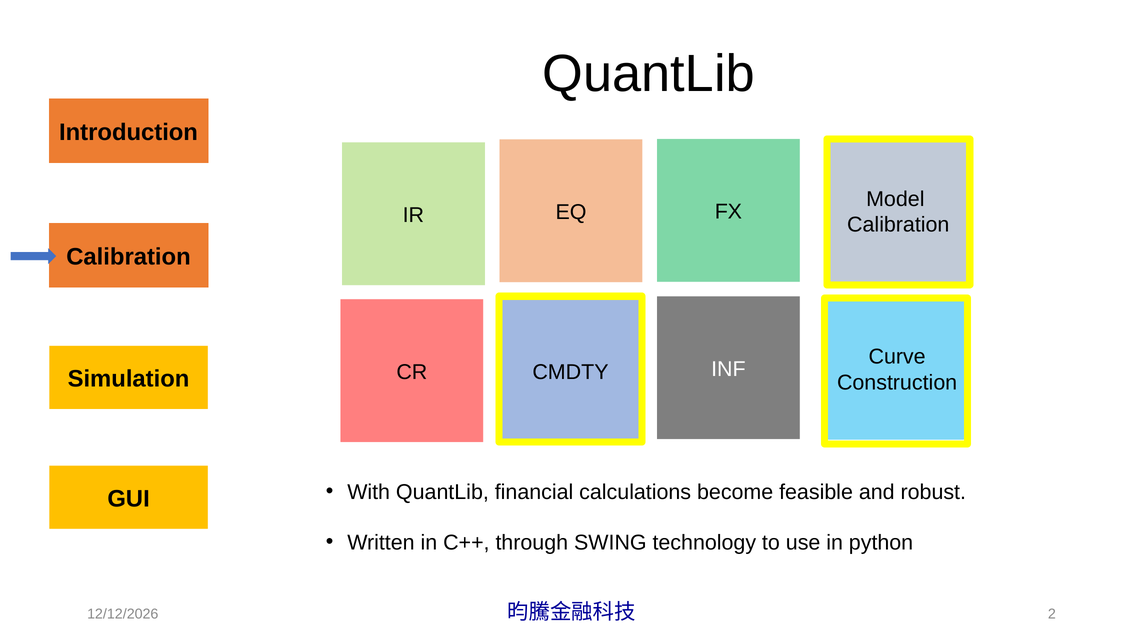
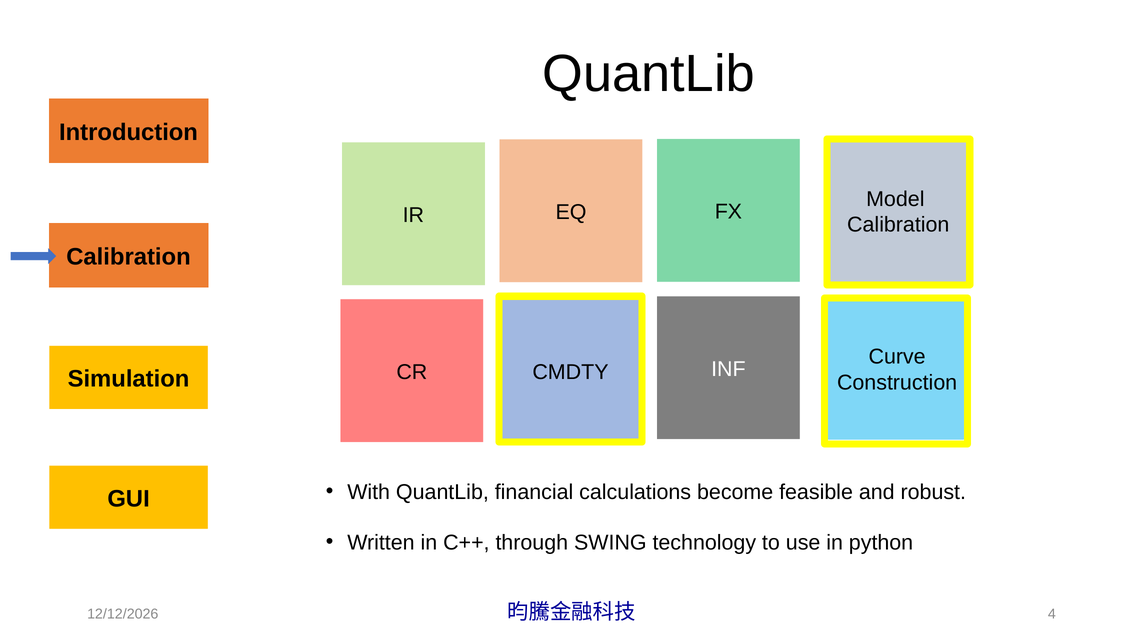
2: 2 -> 4
